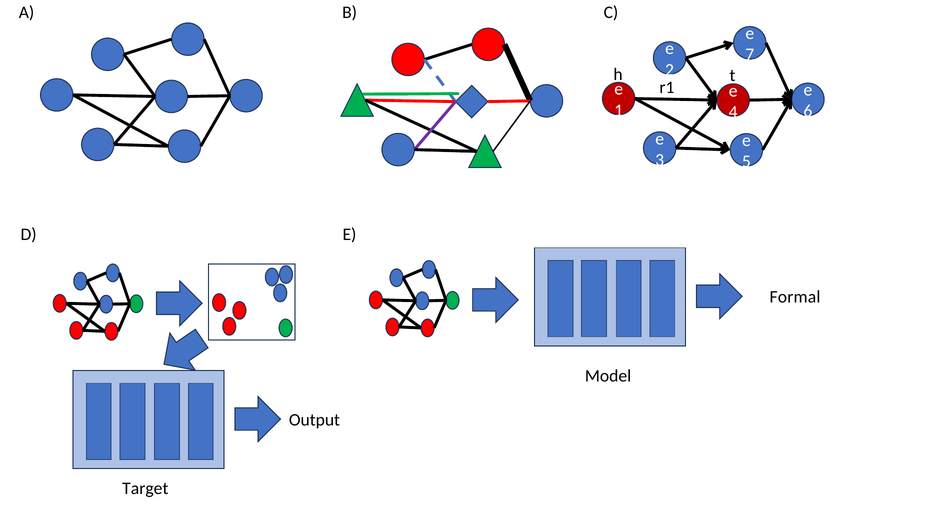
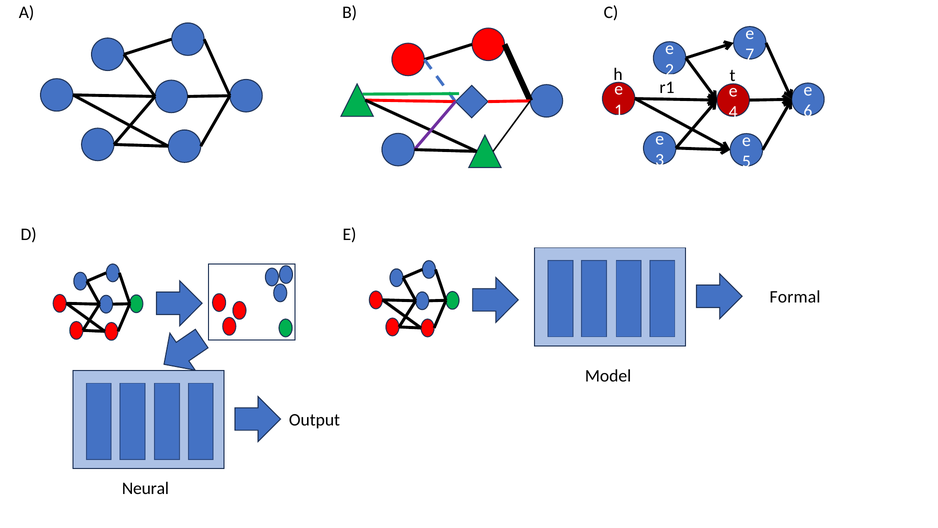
Target: Target -> Neural
